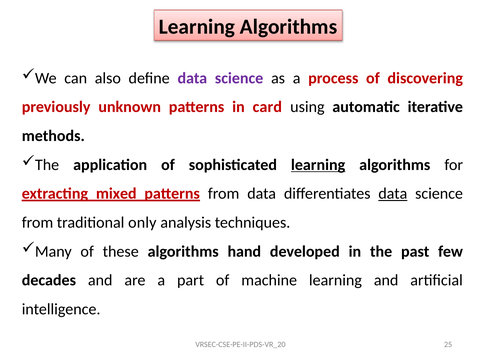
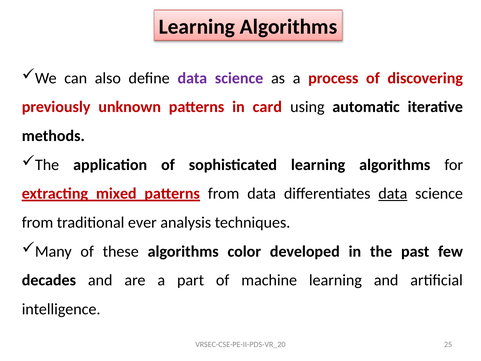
learning at (318, 165) underline: present -> none
only: only -> ever
hand: hand -> color
